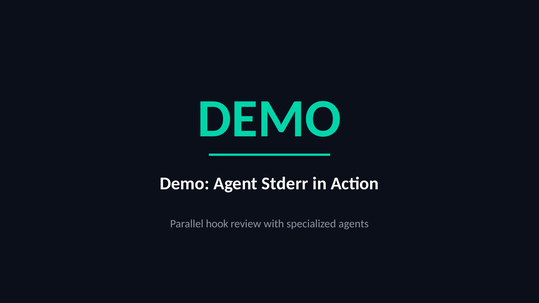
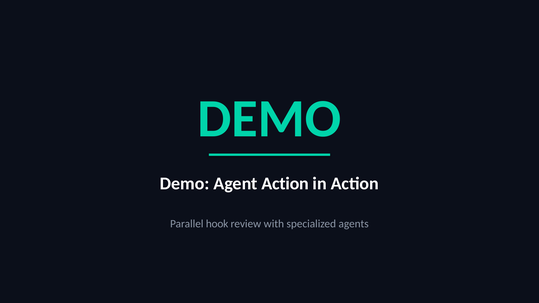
Agent Stderr: Stderr -> Action
